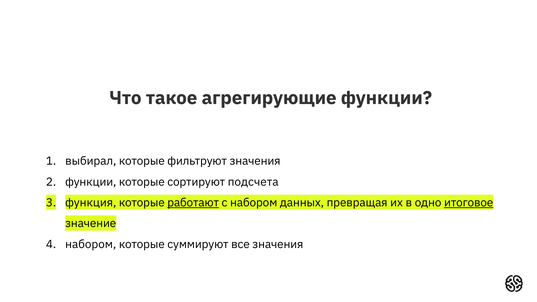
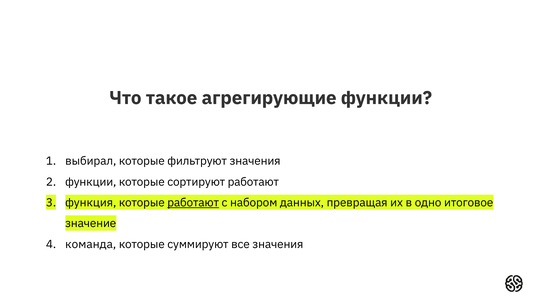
сортируют подсчета: подсчета -> работают
итоговое underline: present -> none
набором at (91, 244): набором -> команда
